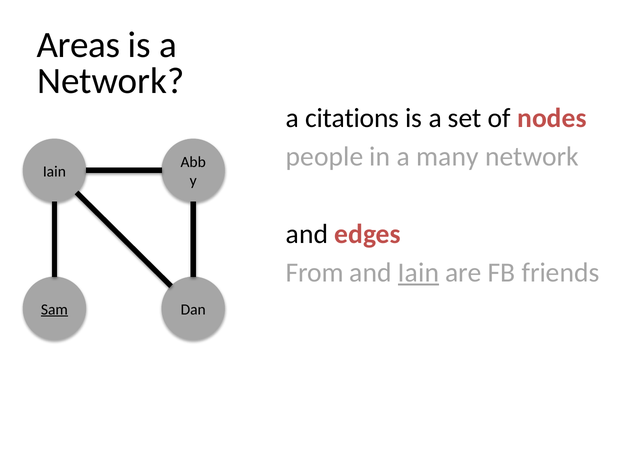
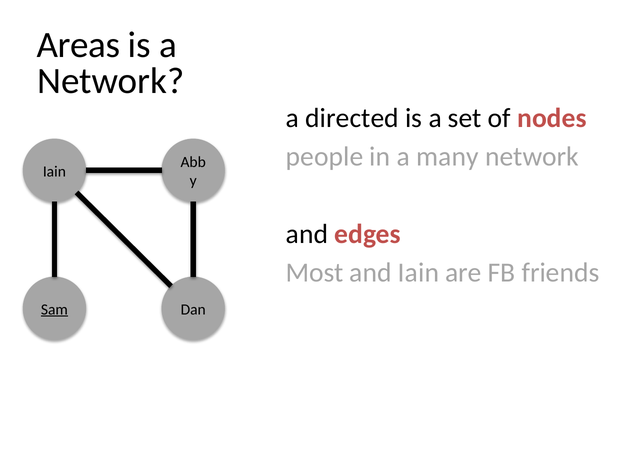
citations: citations -> directed
From: From -> Most
Iain at (418, 272) underline: present -> none
